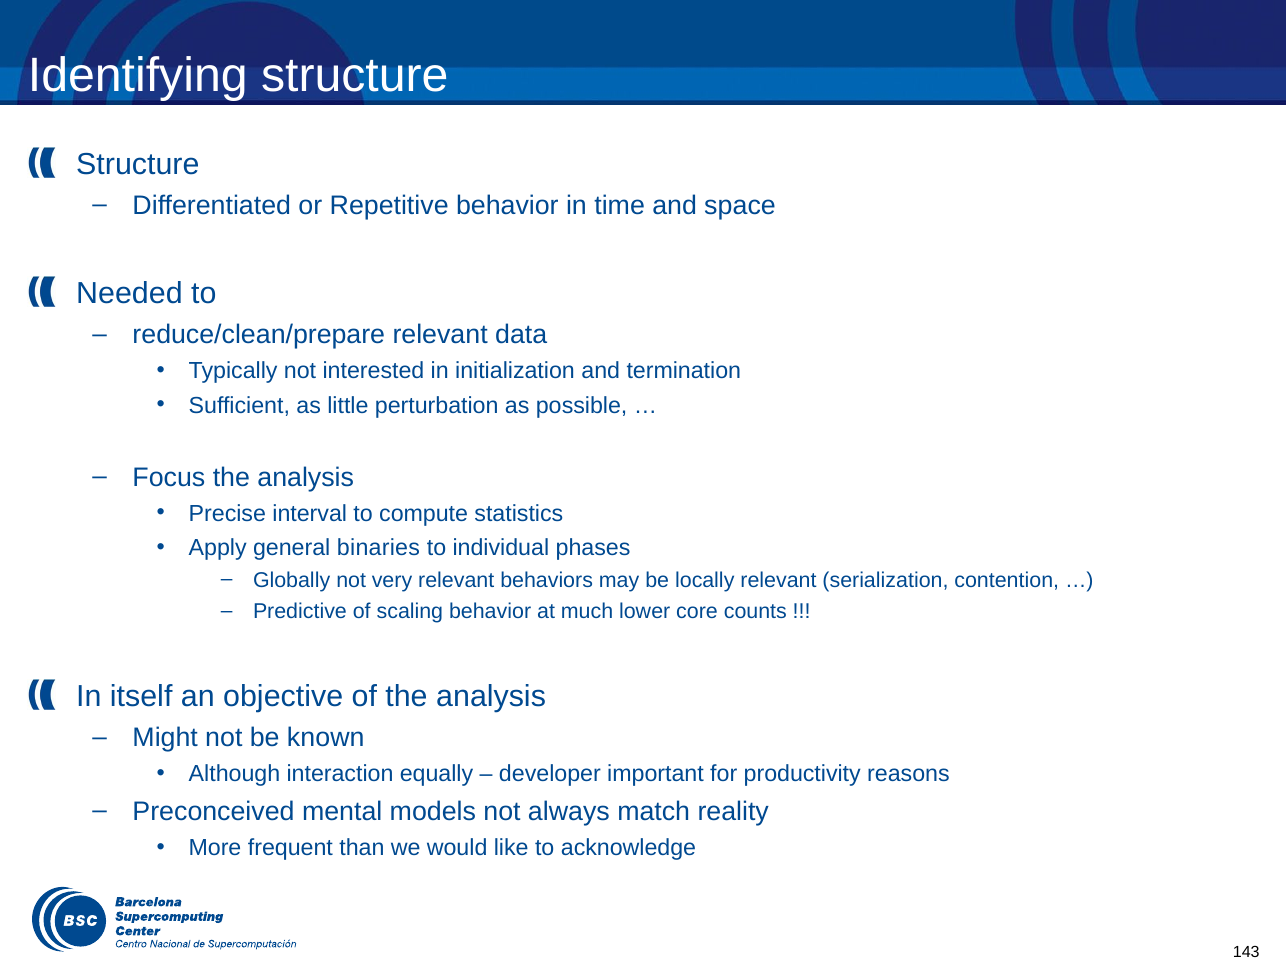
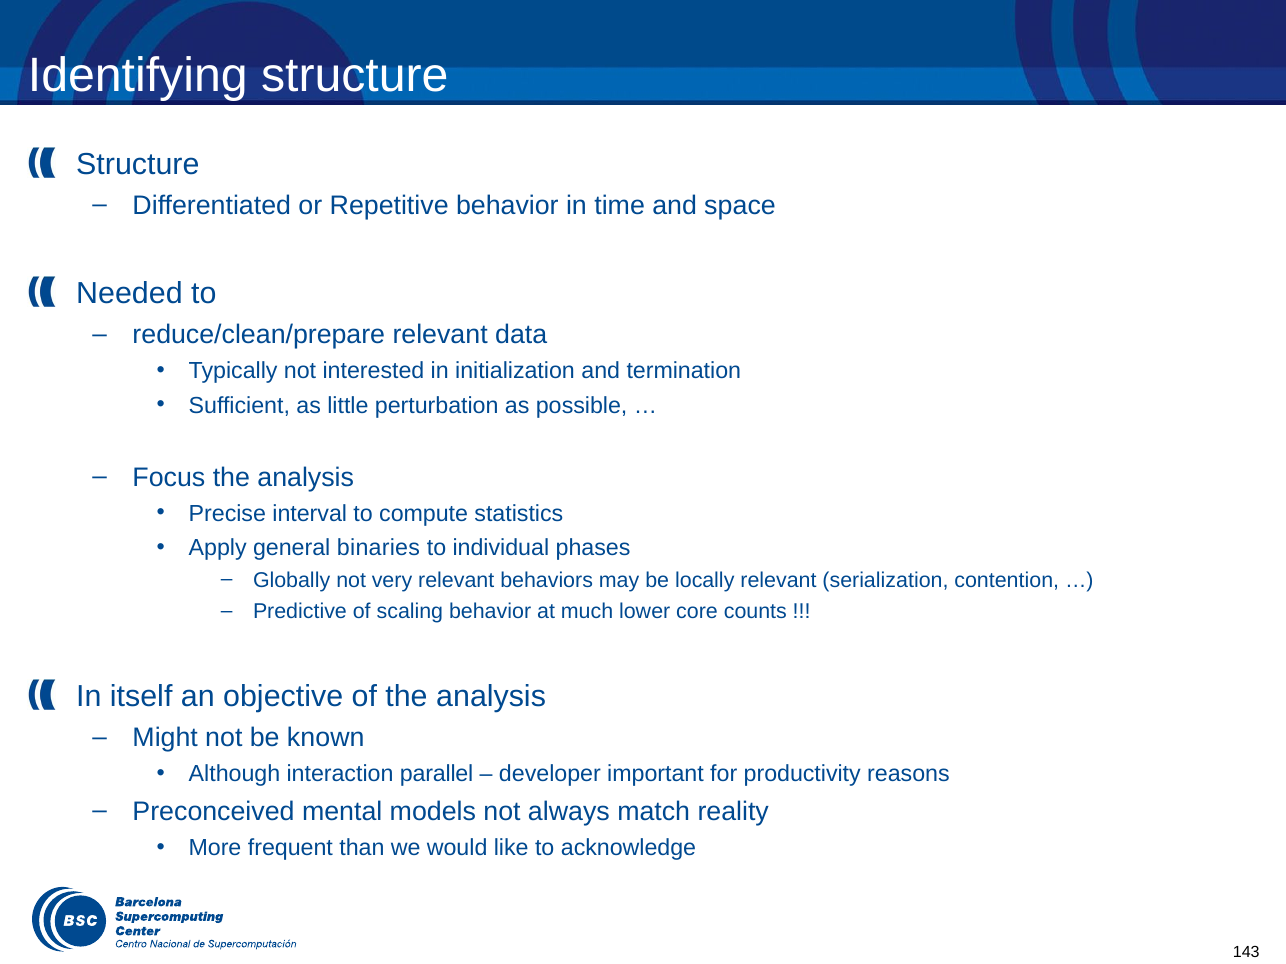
equally: equally -> parallel
